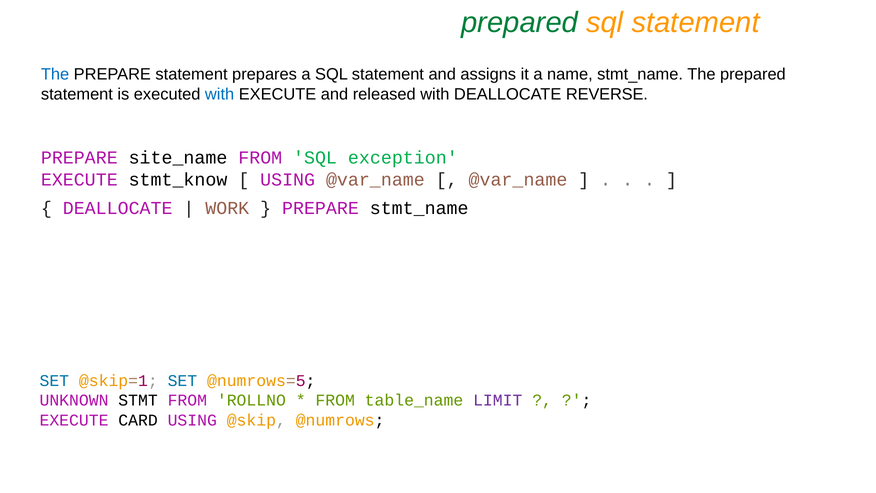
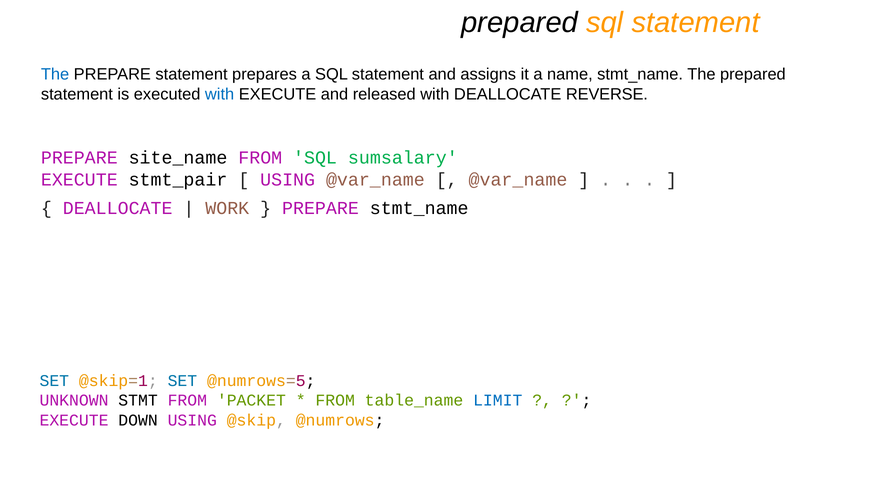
prepared at (520, 23) colour: green -> black
exception: exception -> sumsalary
stmt_know: stmt_know -> stmt_pair
ROLLNO: ROLLNO -> PACKET
LIMIT colour: purple -> blue
CARD: CARD -> DOWN
